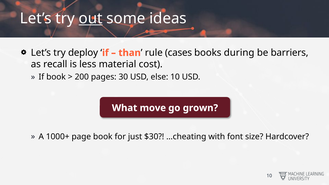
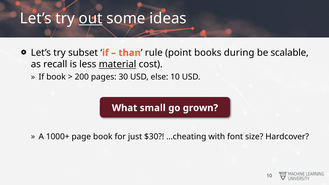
deploy: deploy -> subset
cases: cases -> point
barriers: barriers -> scalable
material underline: none -> present
move: move -> small
